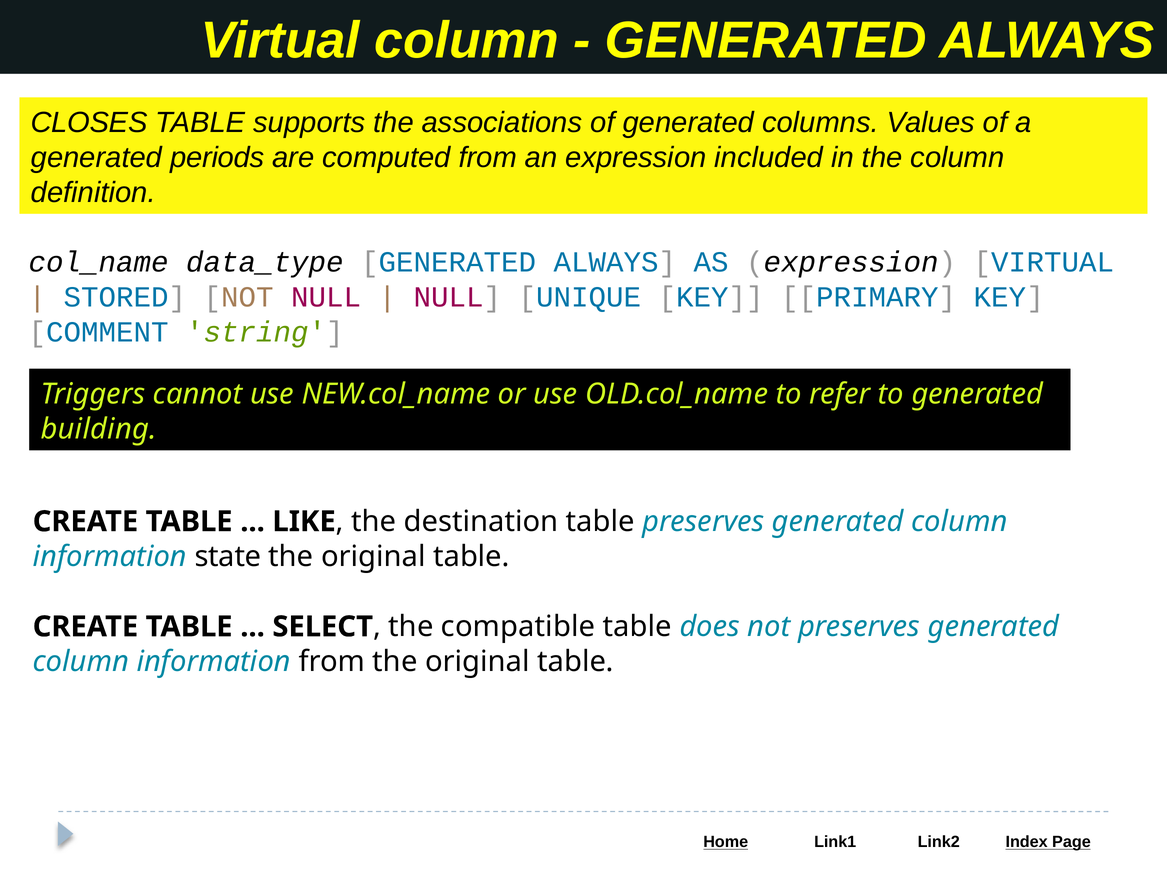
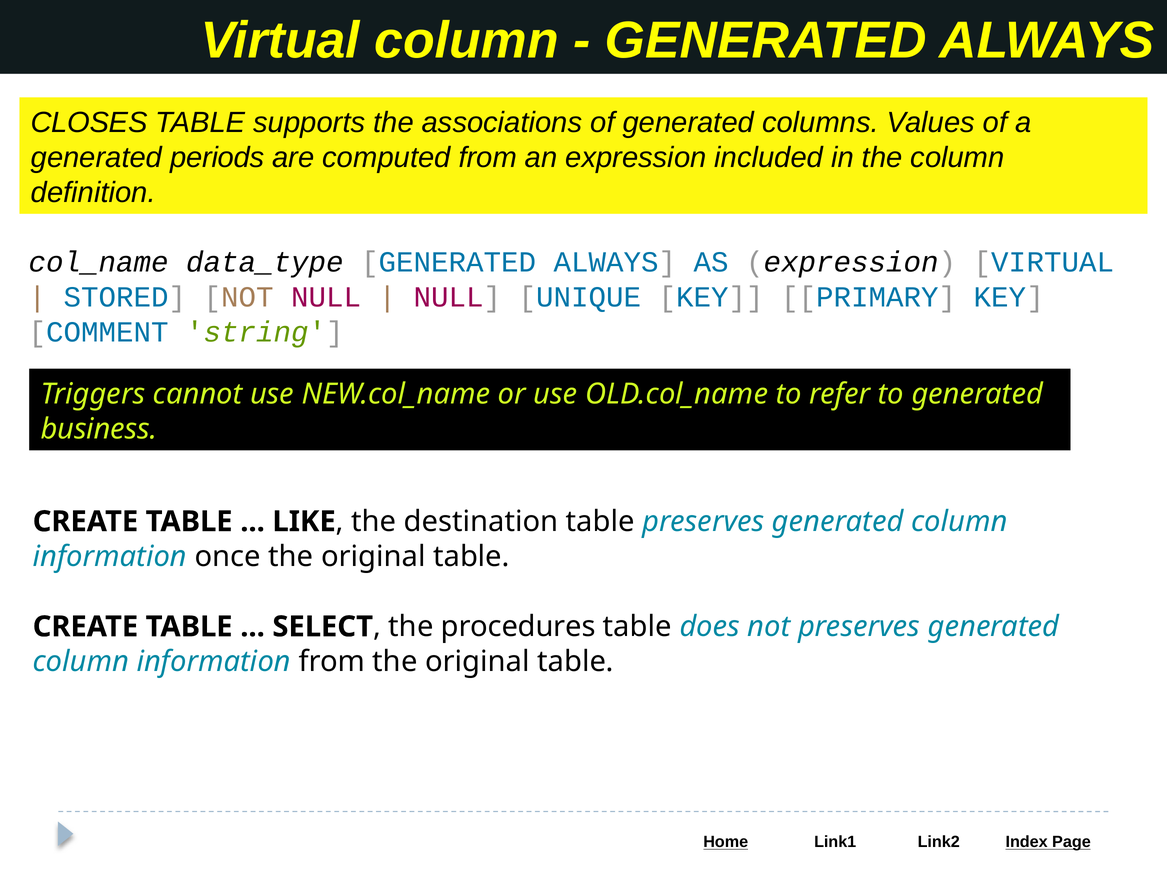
building: building -> business
state: state -> once
compatible: compatible -> procedures
